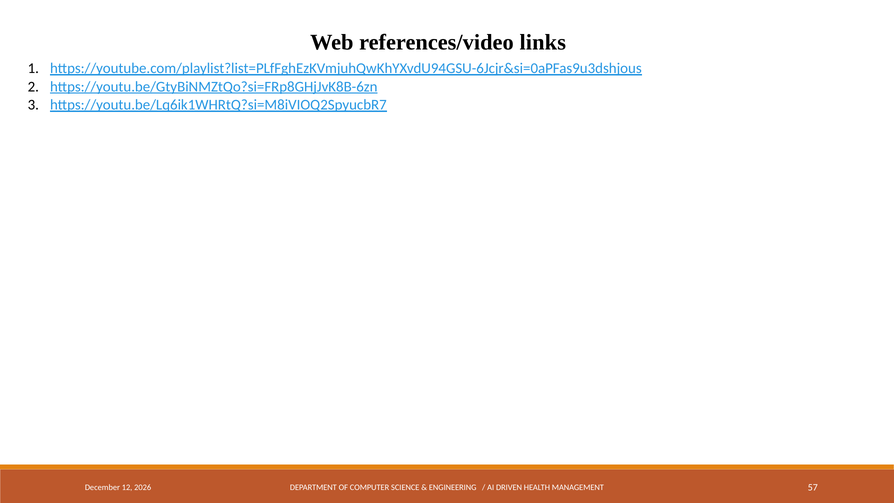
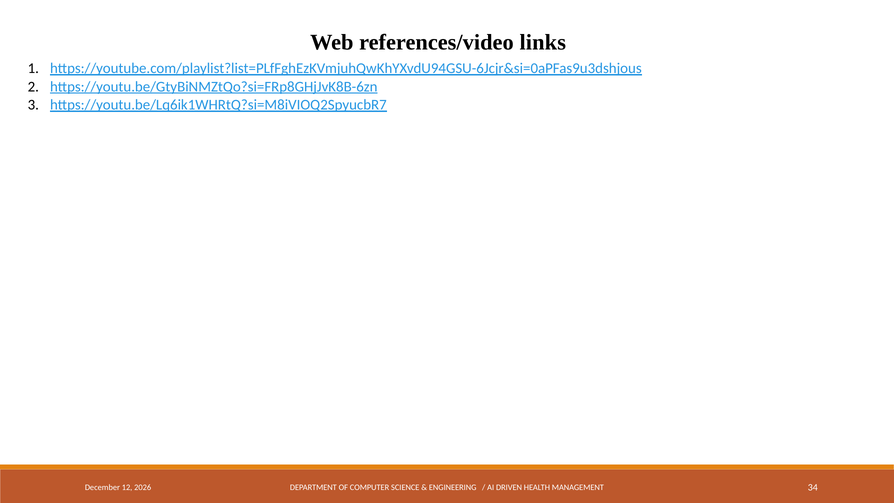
57: 57 -> 34
